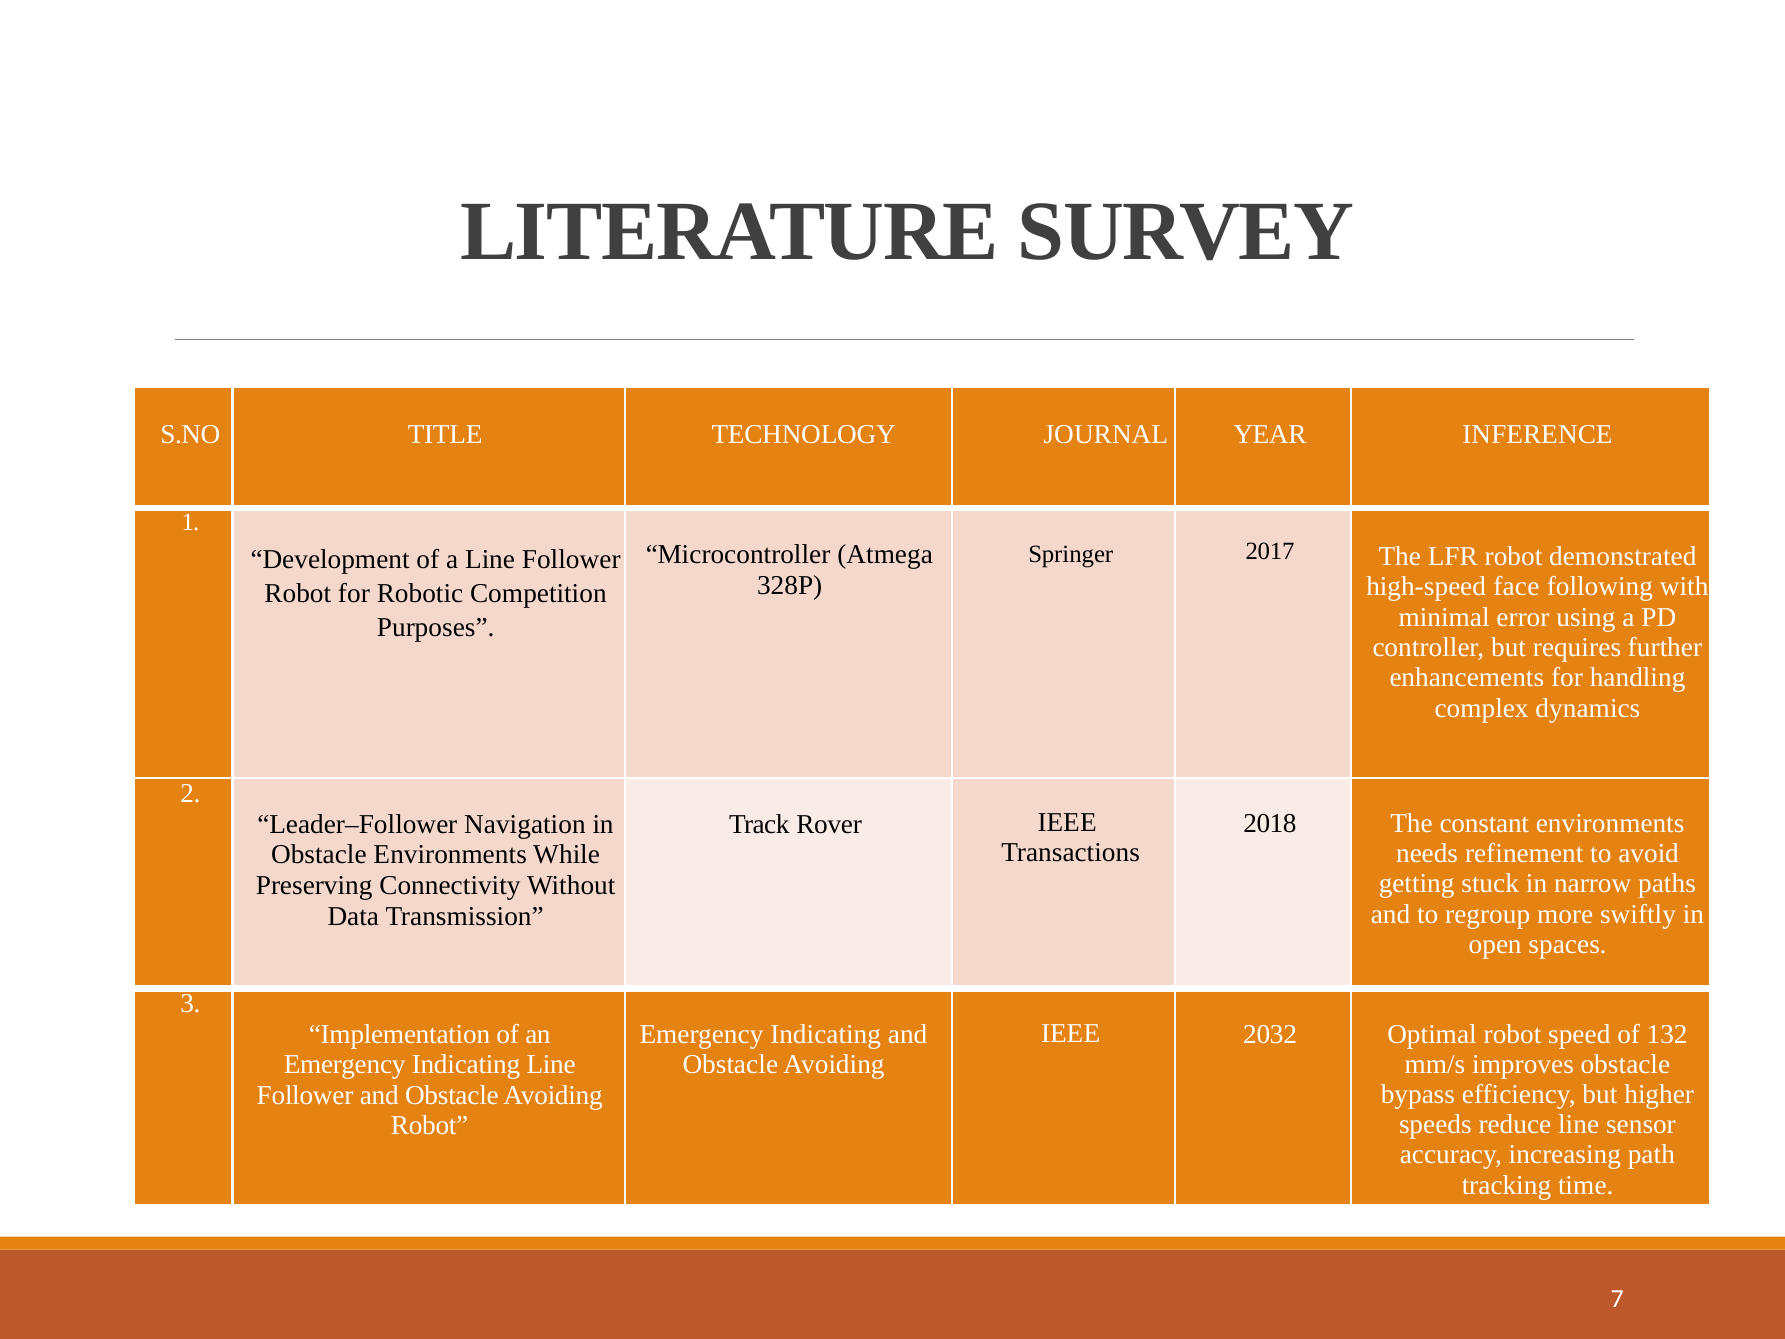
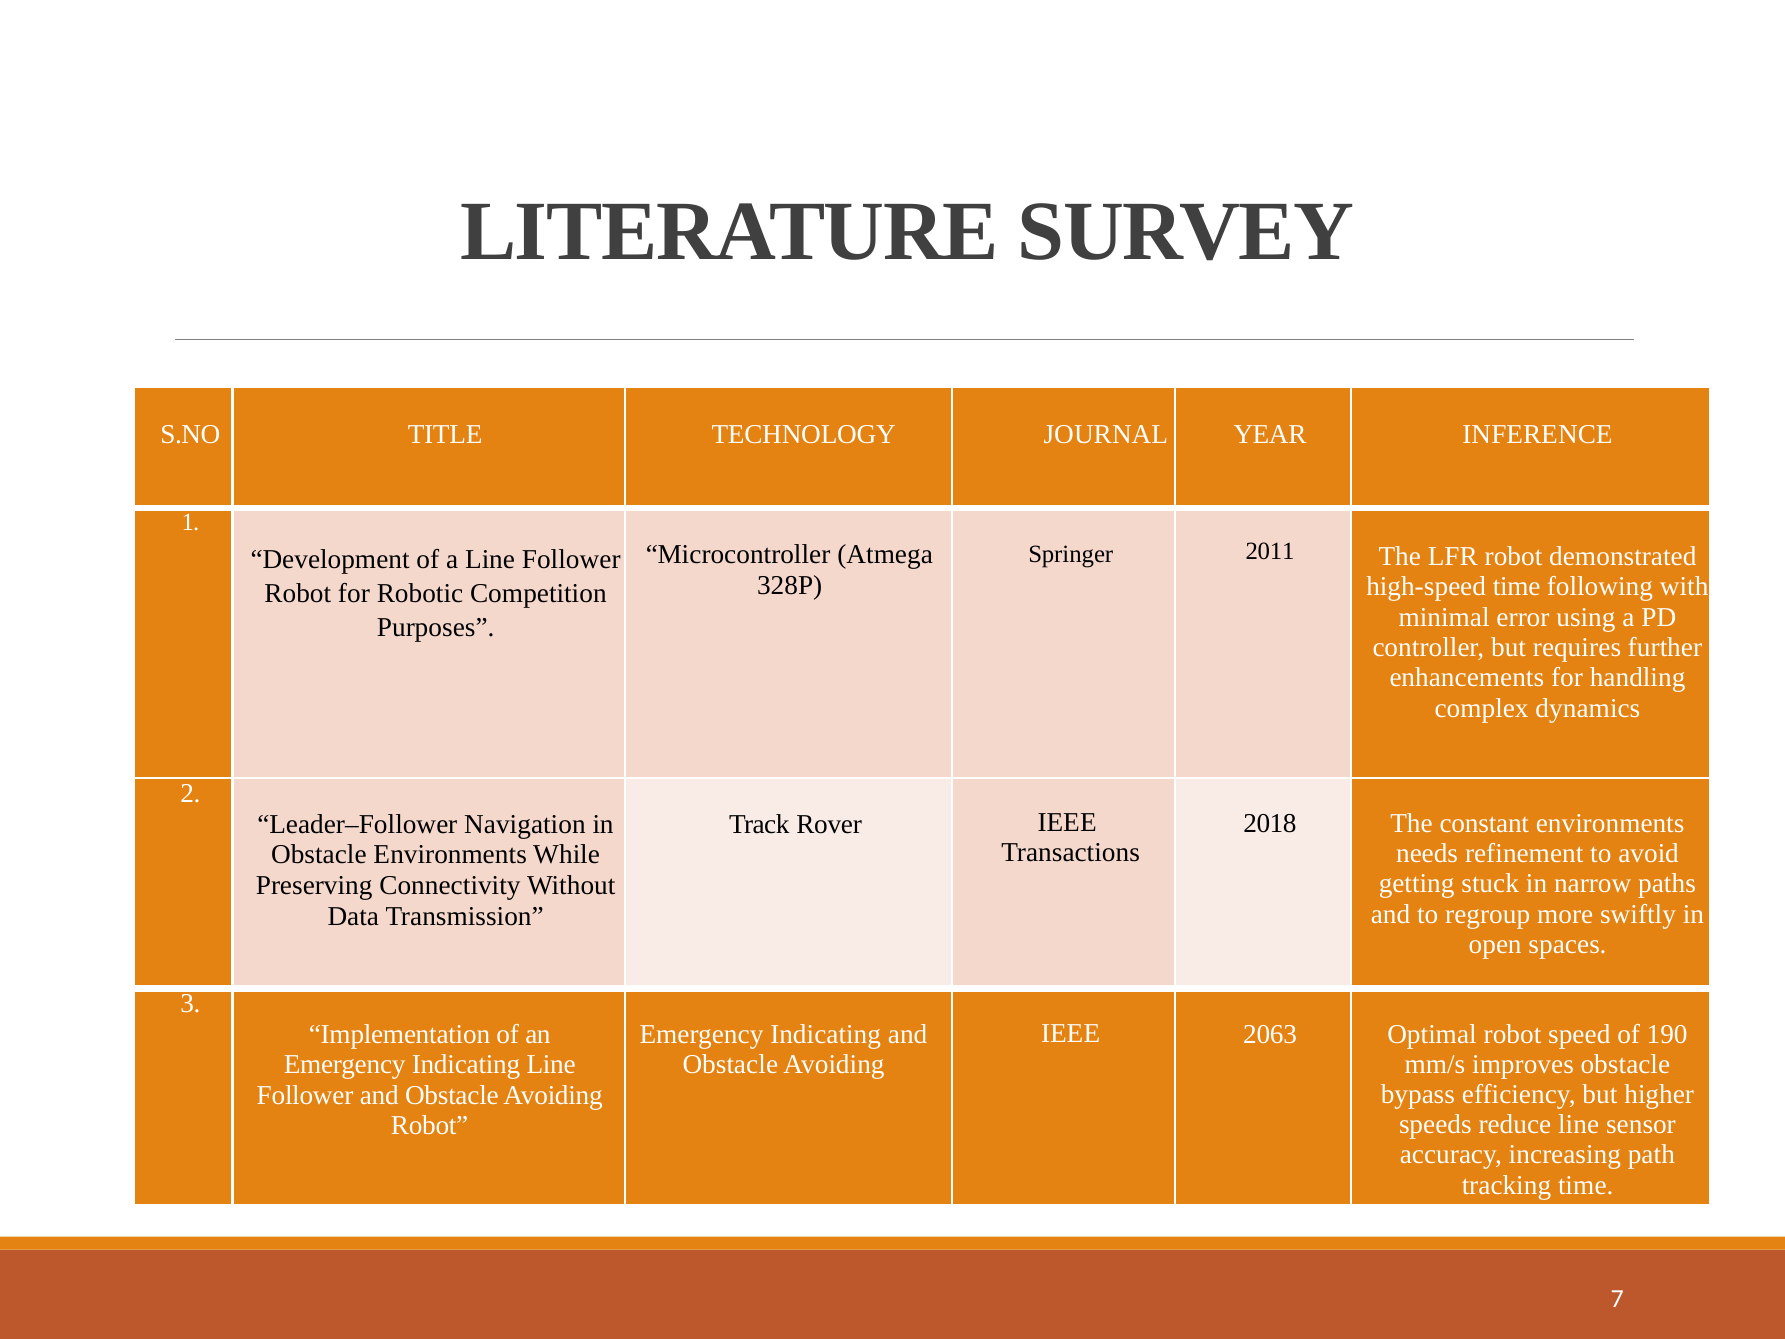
2017: 2017 -> 2011
high-speed face: face -> time
2032: 2032 -> 2063
132: 132 -> 190
